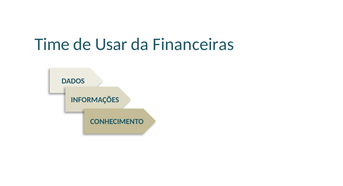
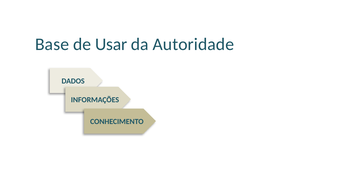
Time: Time -> Base
Financeiras: Financeiras -> Autoridade
